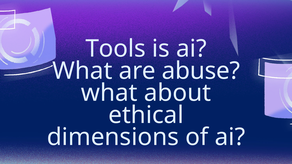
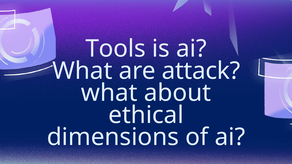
abuse: abuse -> attack
